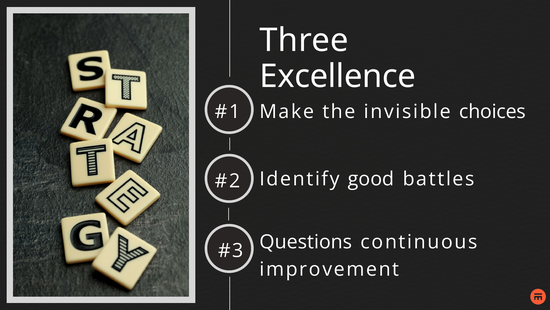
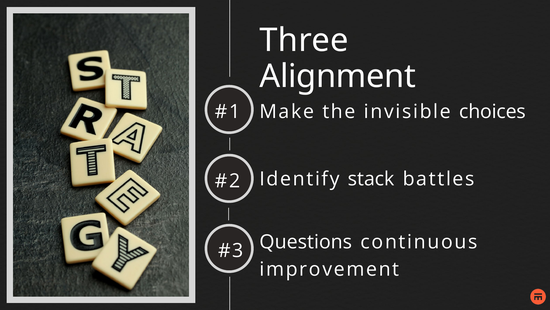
Excellence: Excellence -> Alignment
good: good -> stack
